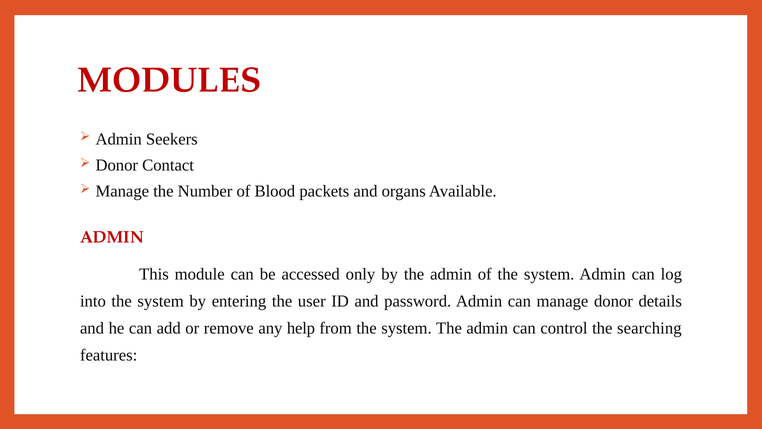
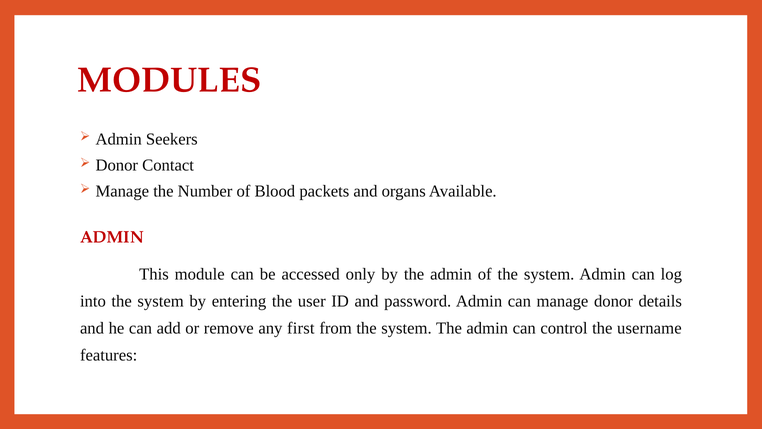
help: help -> first
searching: searching -> username
